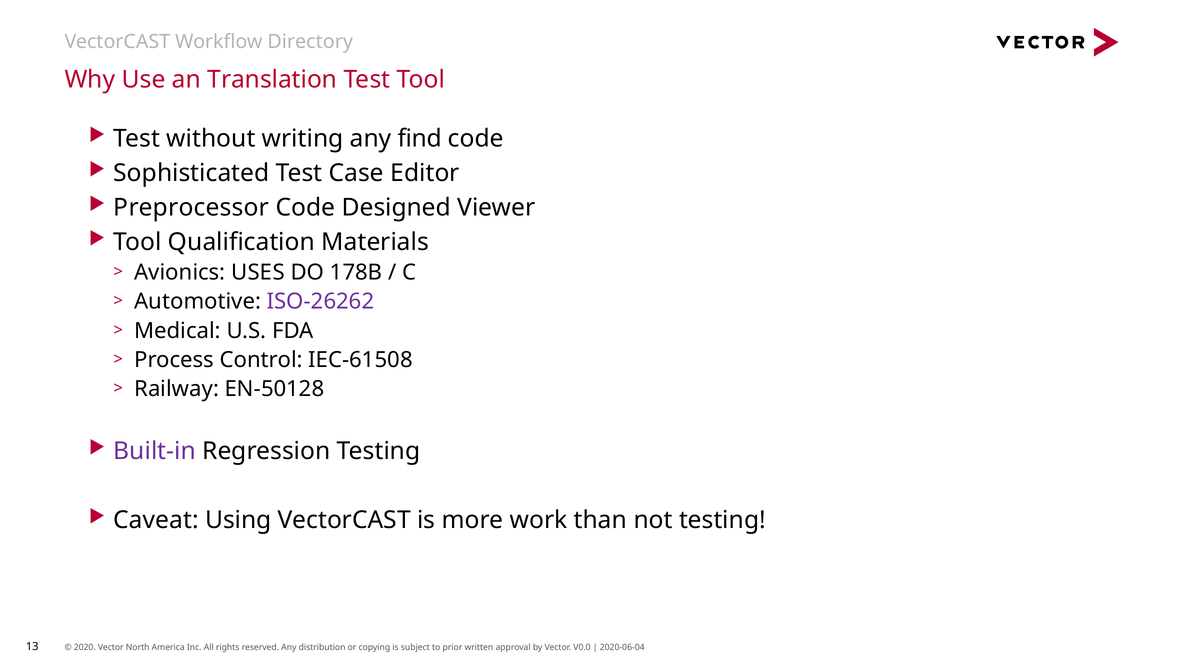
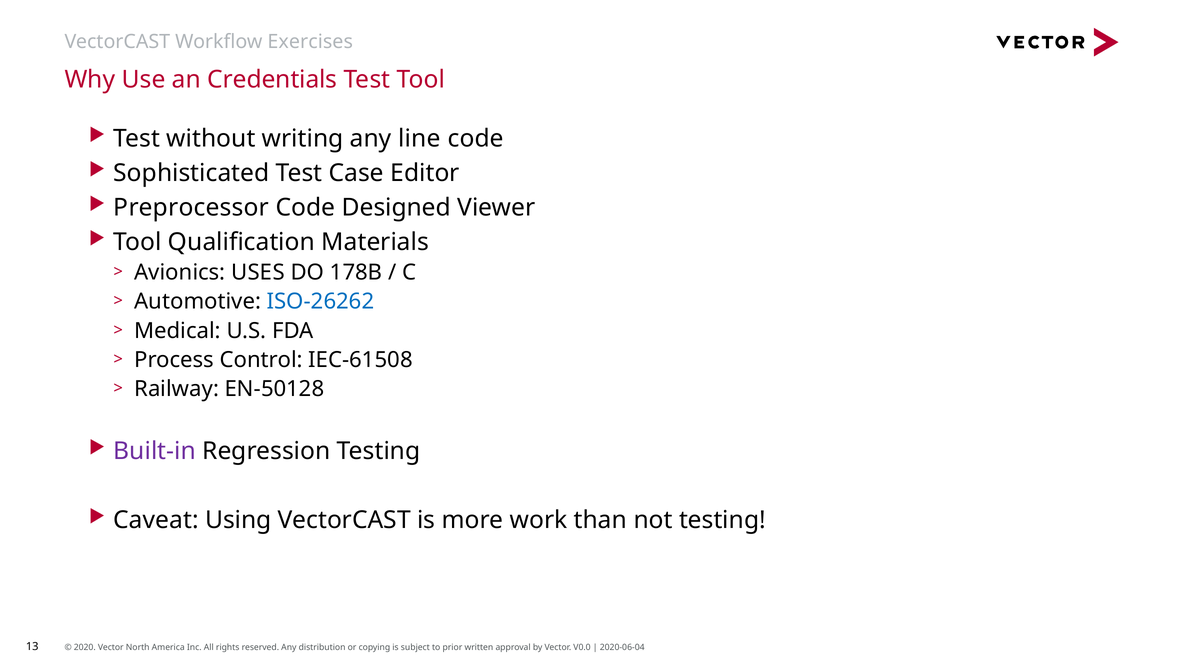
Directory: Directory -> Exercises
Translation: Translation -> Credentials
find: find -> line
ISO-26262 colour: purple -> blue
